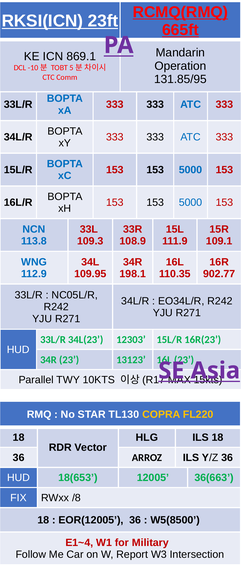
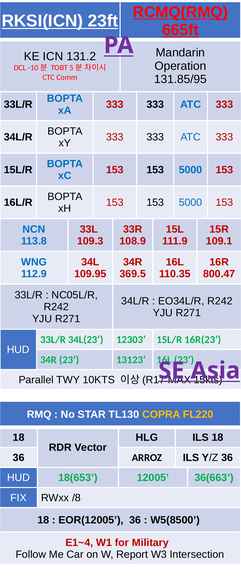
869.1: 869.1 -> 131.2
198.1: 198.1 -> 369.5
902.77: 902.77 -> 800.47
